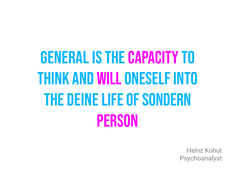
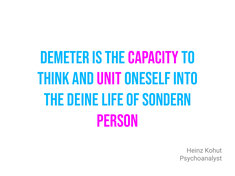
General: General -> Demeter
will: will -> unit
